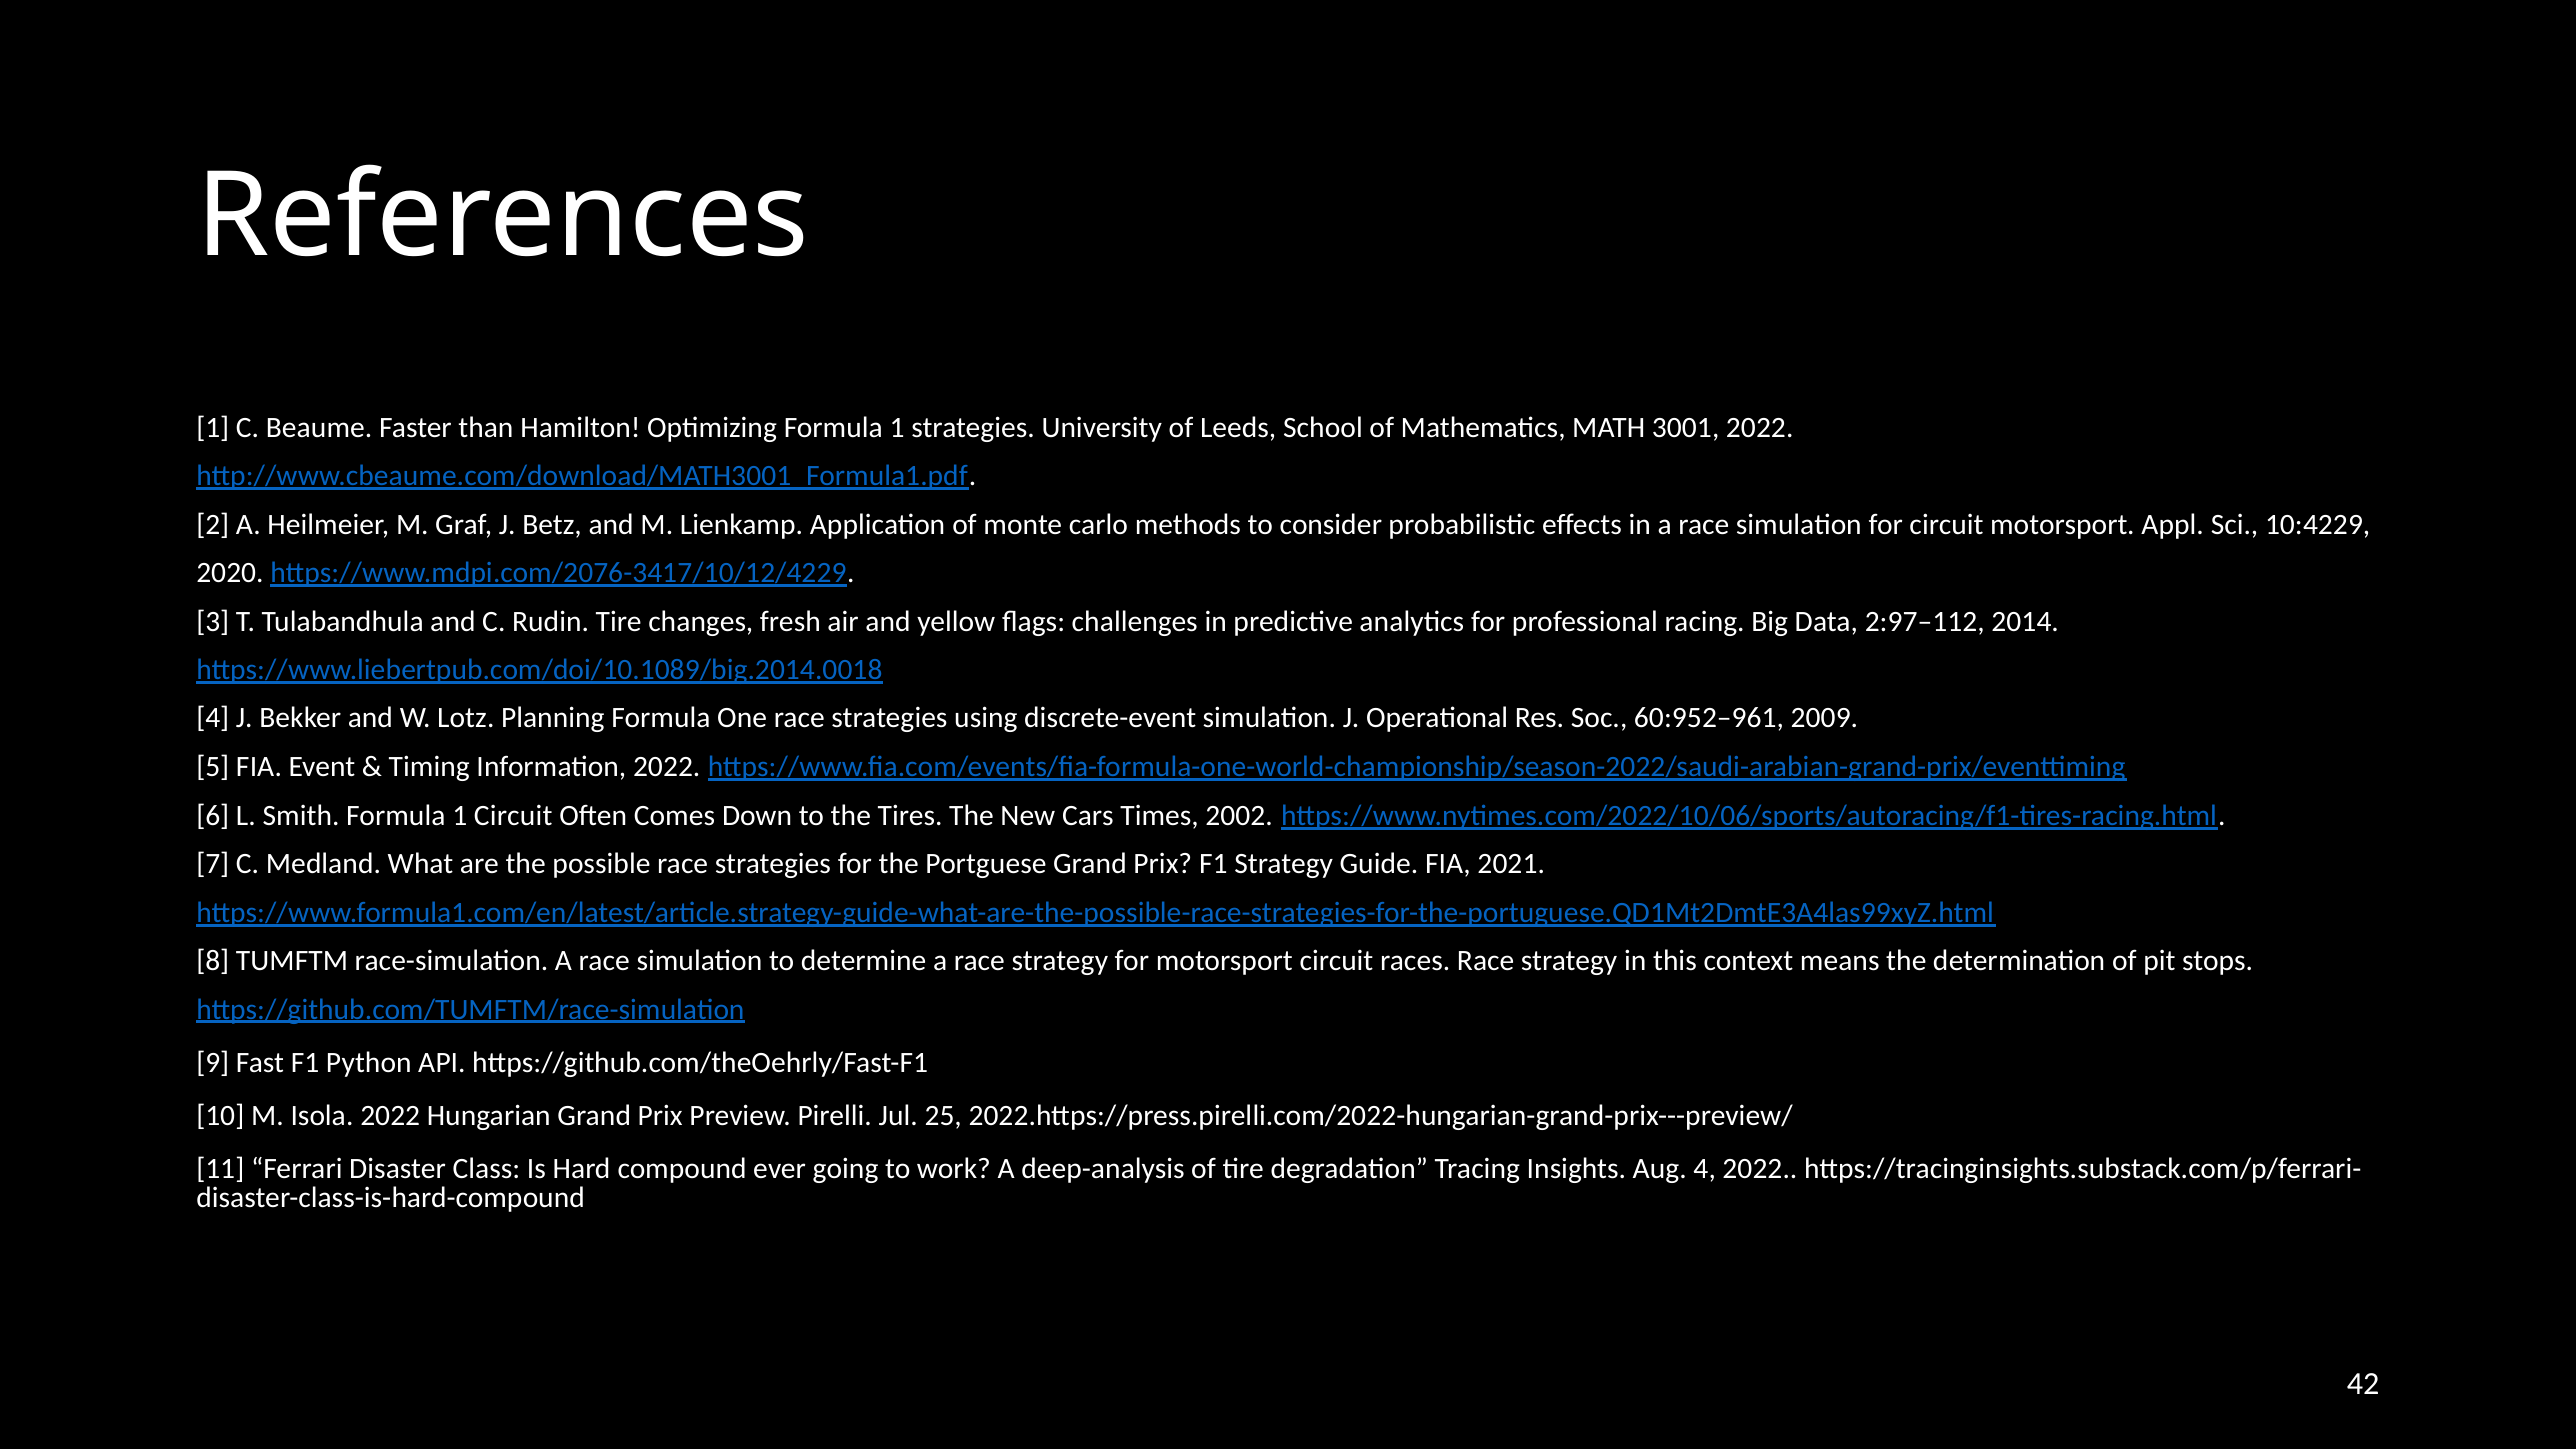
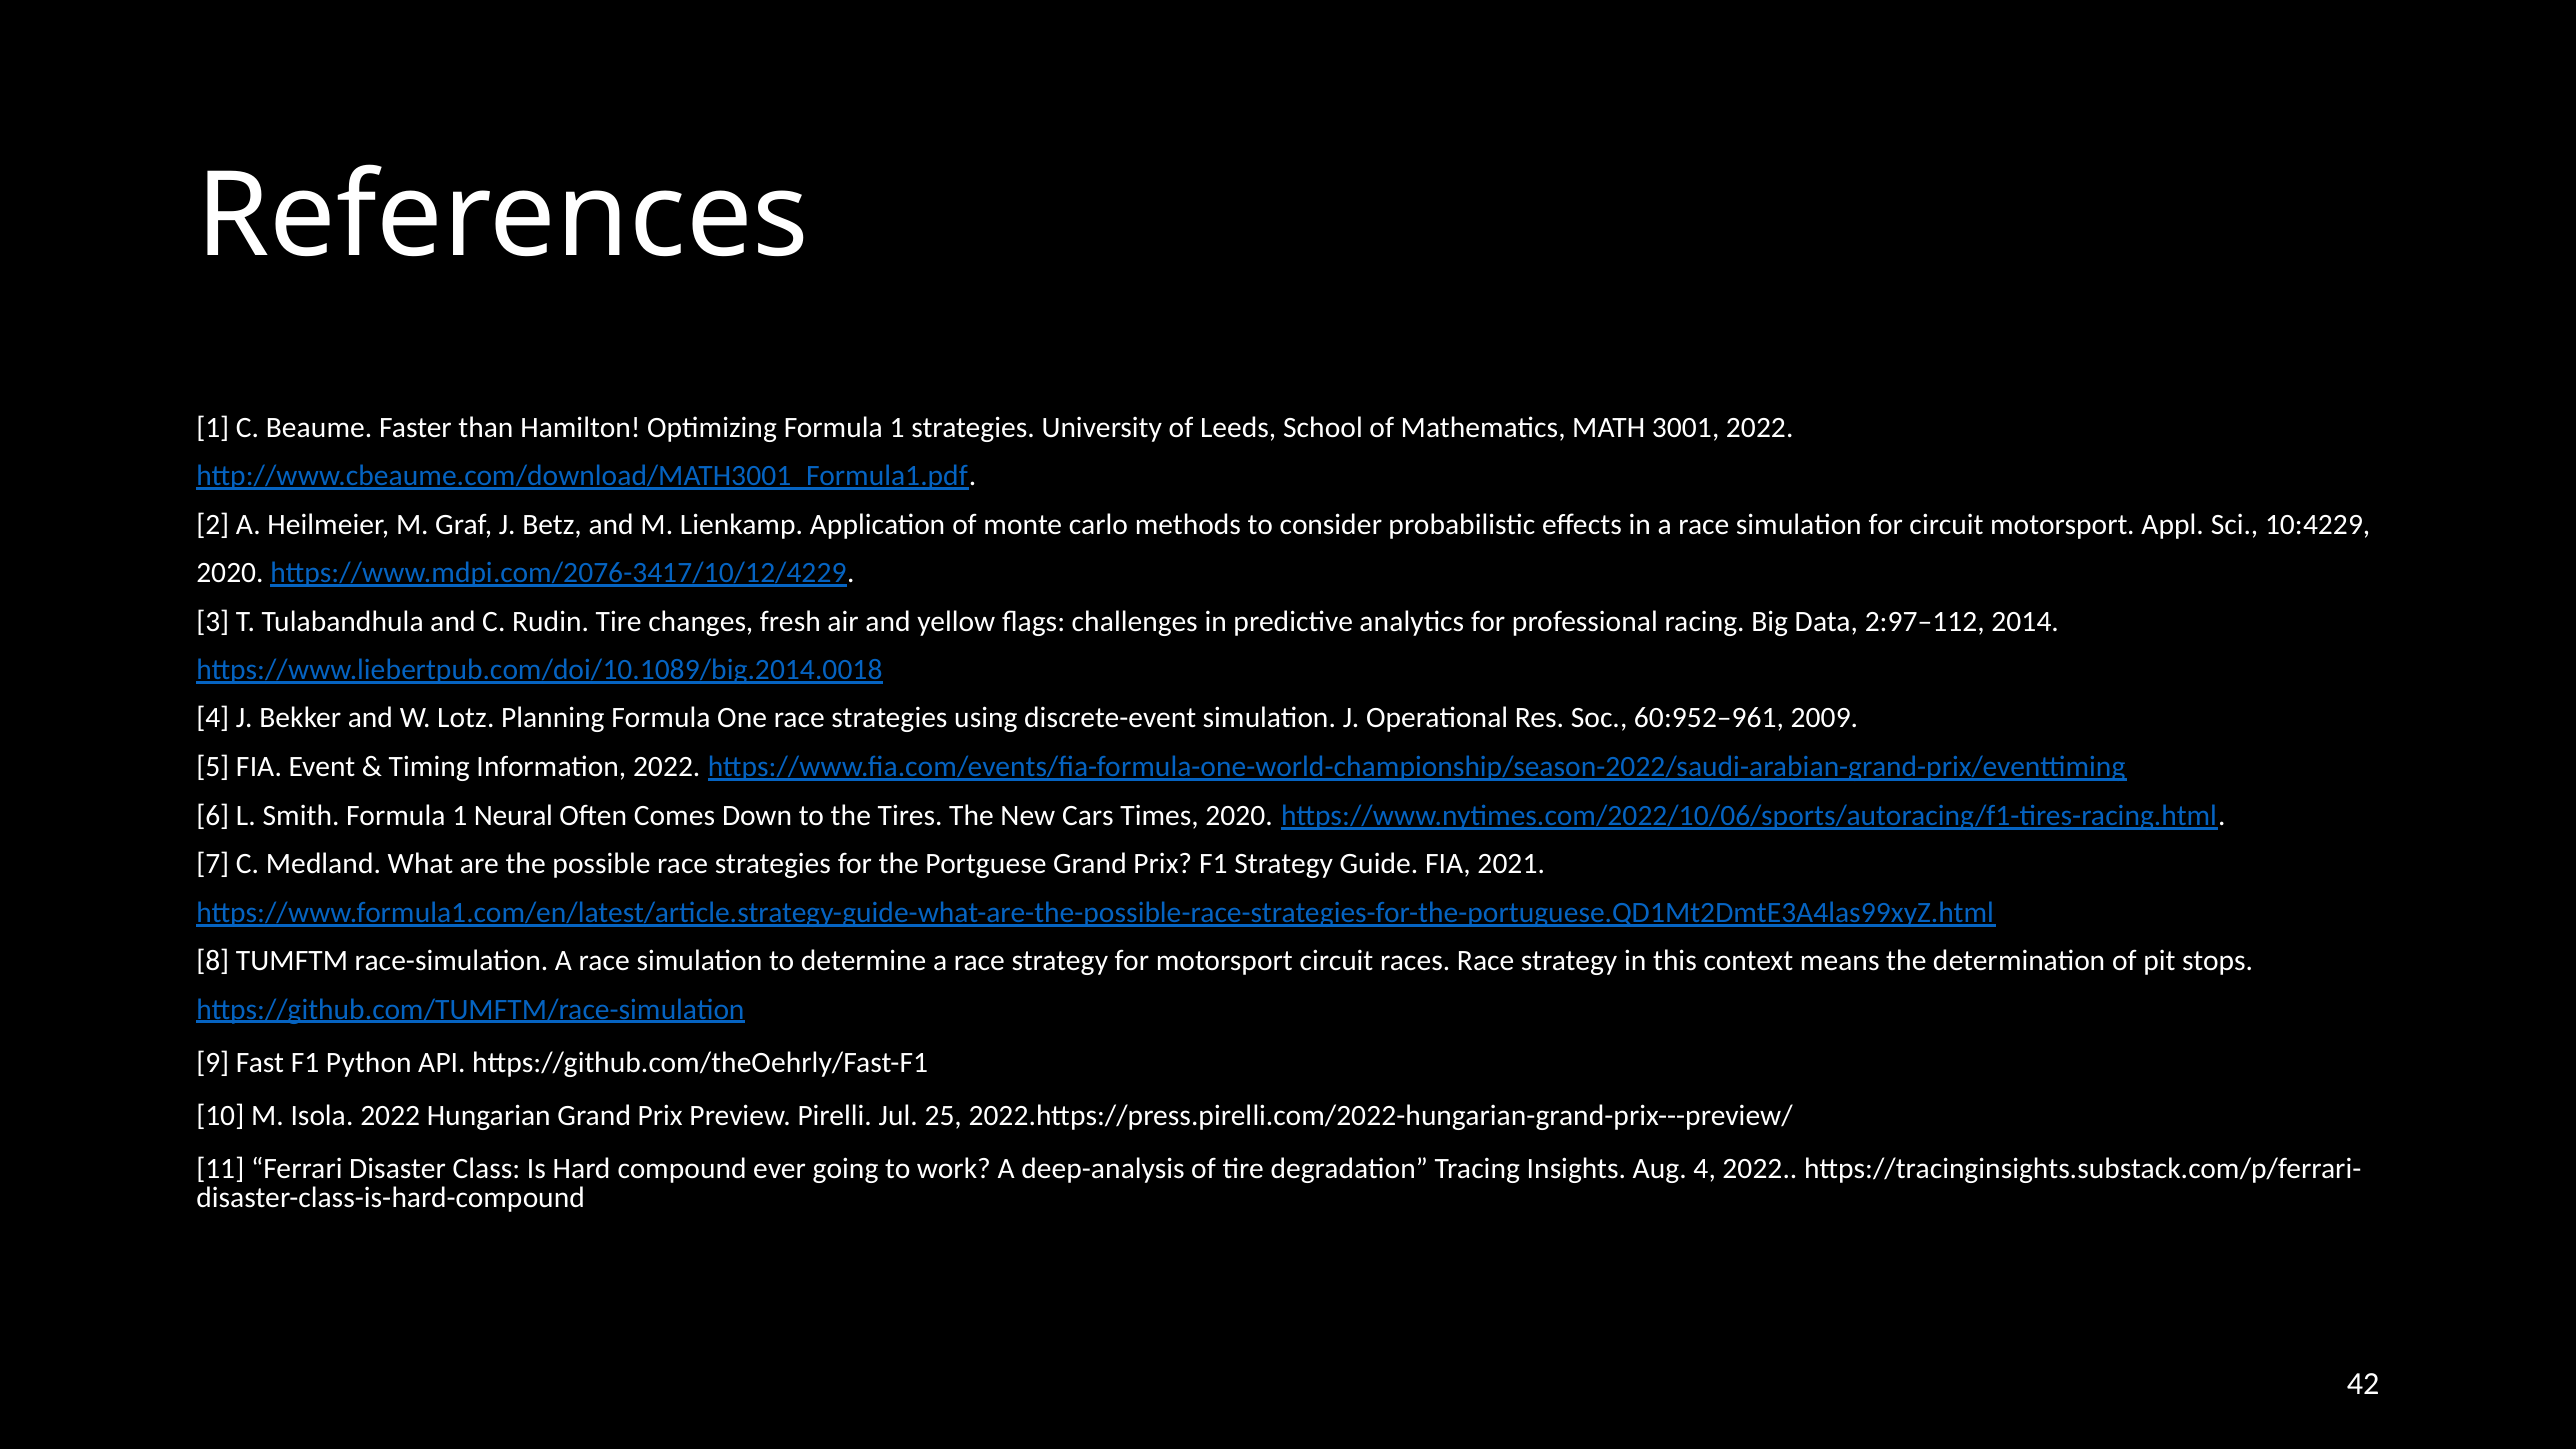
1 Circuit: Circuit -> Neural
Times 2002: 2002 -> 2020
